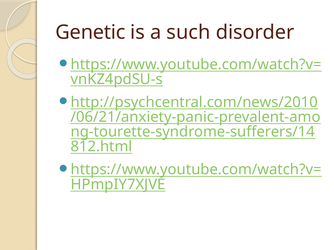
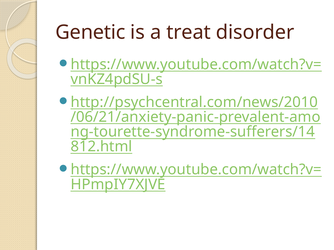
such: such -> treat
